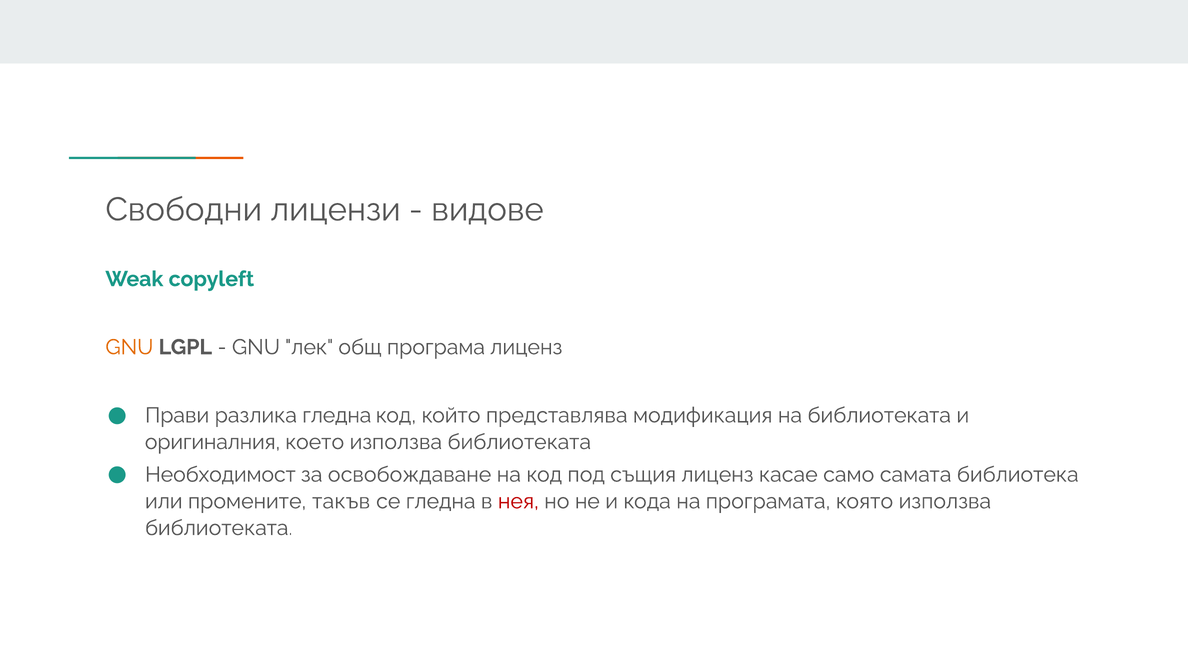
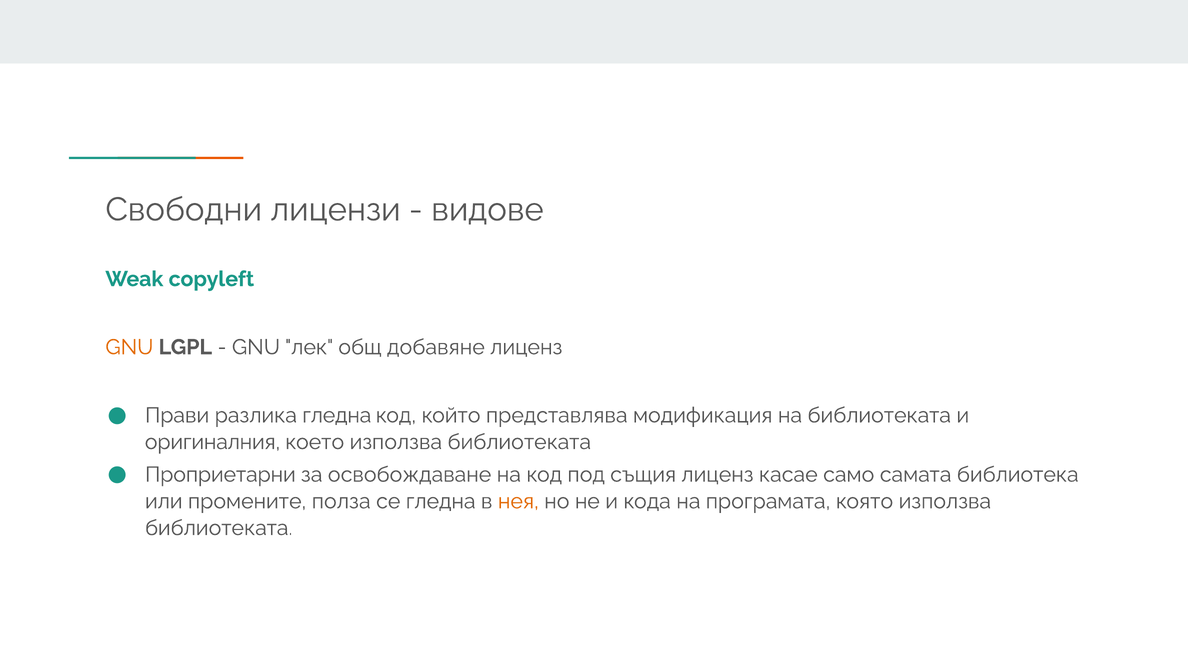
програма: програма -> добавяне
Необходимост: Необходимост -> Проприетарни
такъв: такъв -> полза
нея colour: red -> orange
